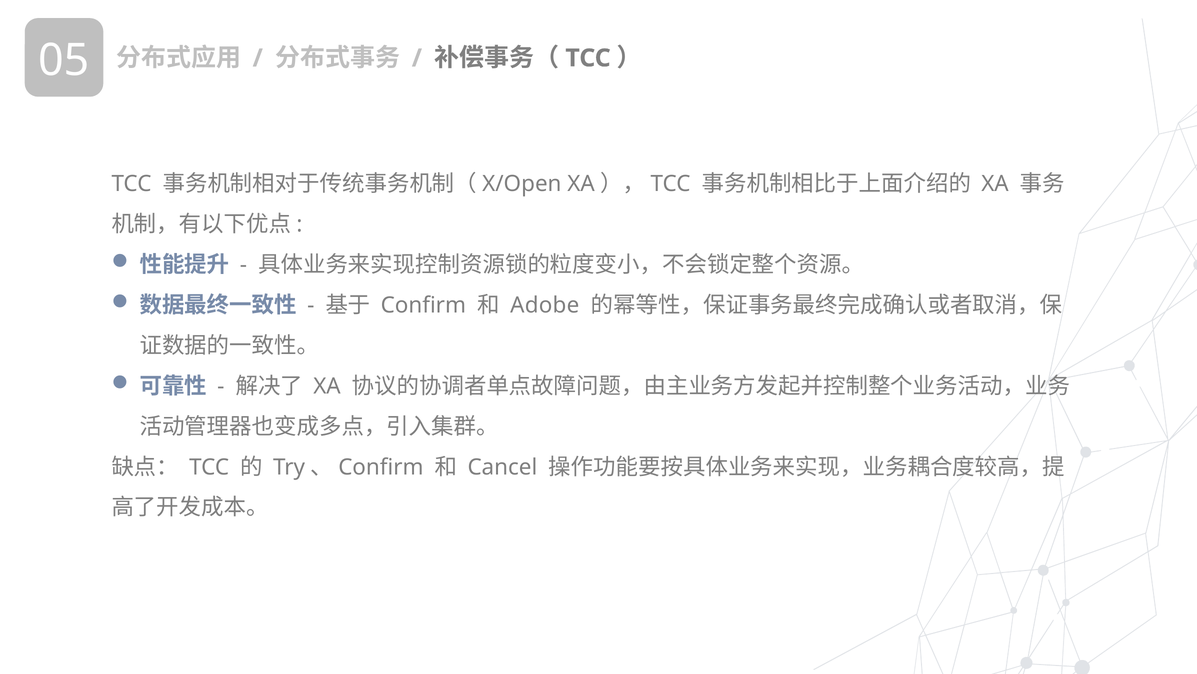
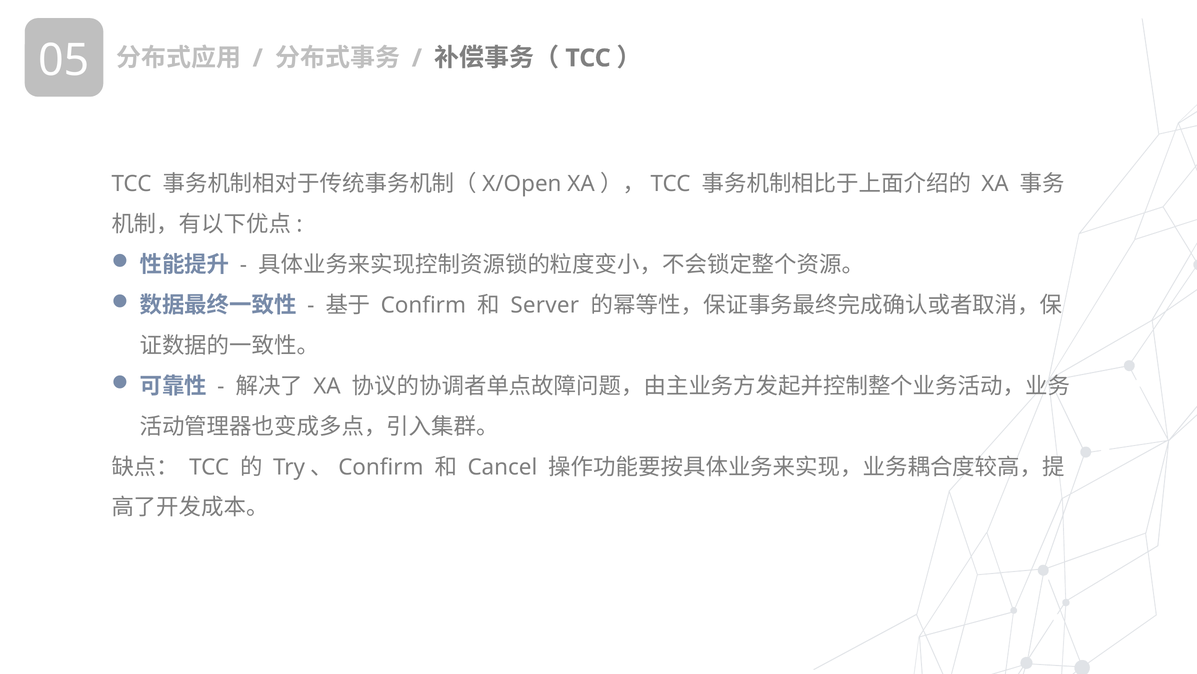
Adobe: Adobe -> Server
